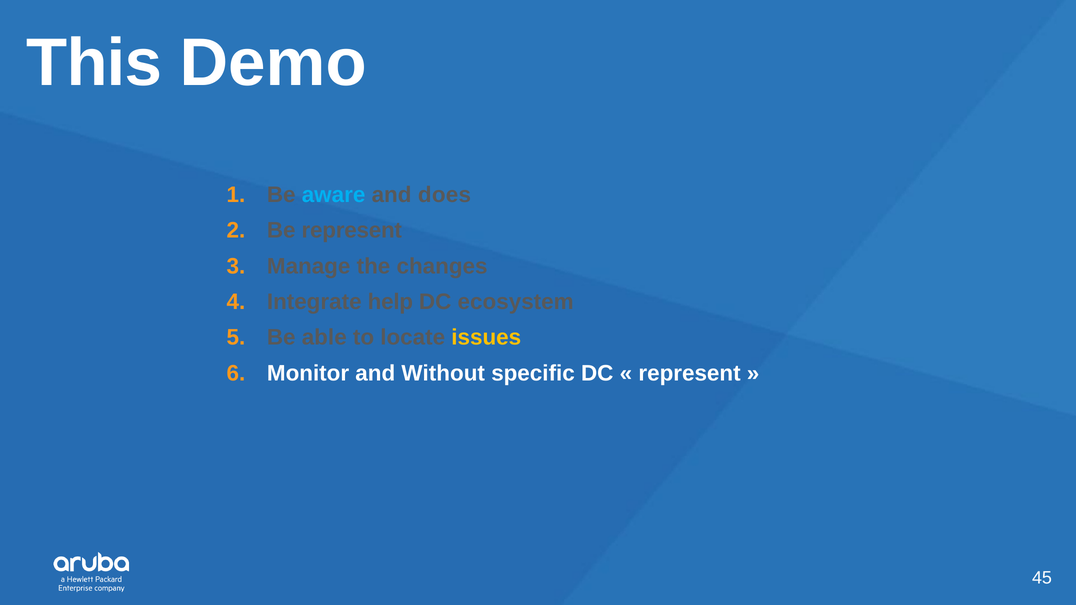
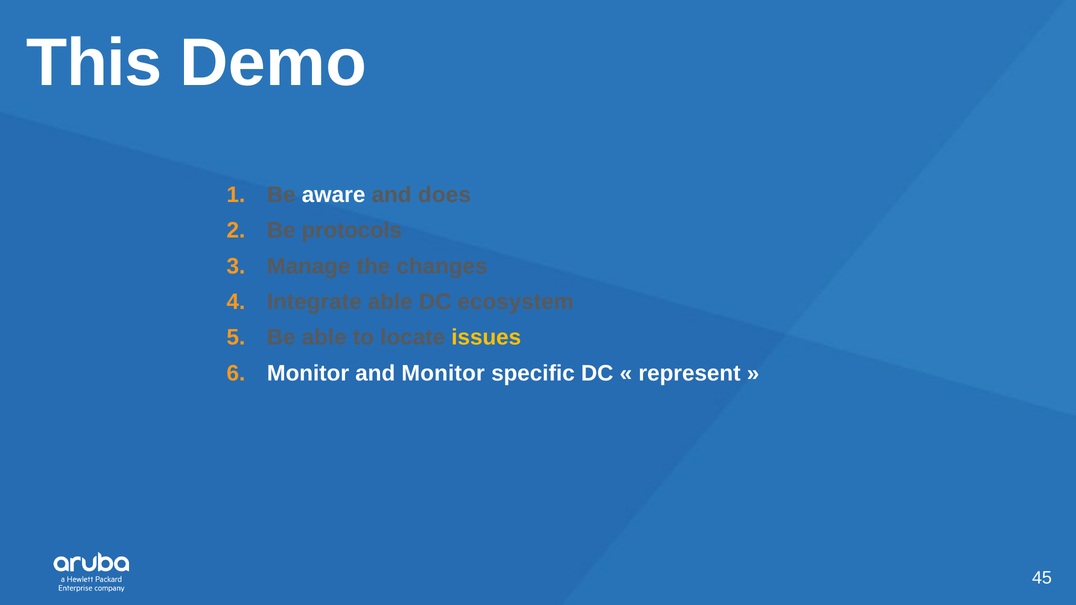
aware colour: light blue -> white
Be represent: represent -> protocols
Integrate help: help -> able
and Without: Without -> Monitor
